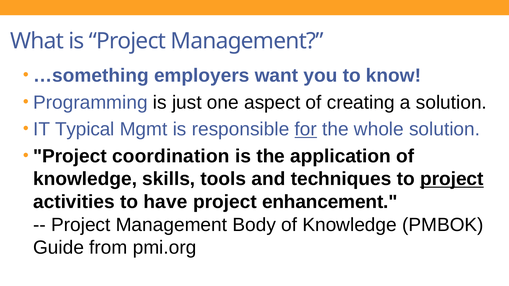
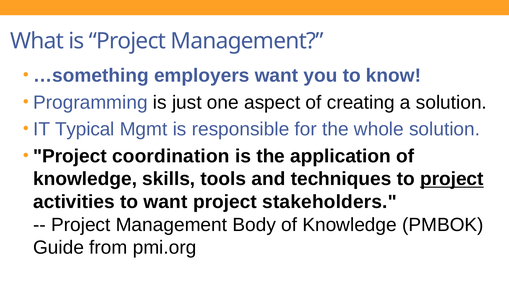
for underline: present -> none
to have: have -> want
enhancement: enhancement -> stakeholders
